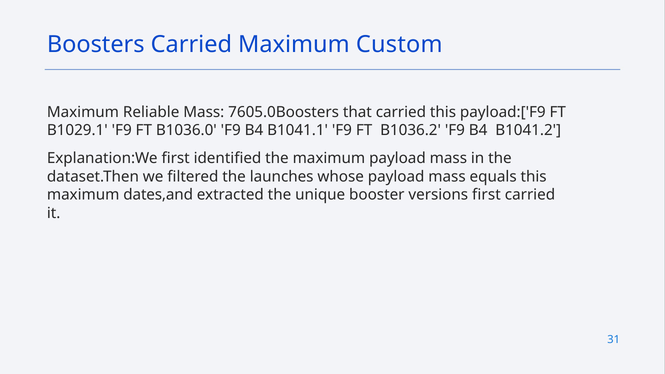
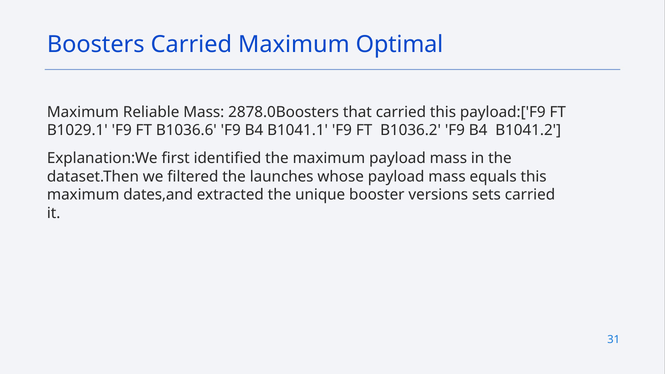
Custom: Custom -> Optimal
7605.0Boosters: 7605.0Boosters -> 2878.0Boosters
B1036.0: B1036.0 -> B1036.6
versions first: first -> sets
